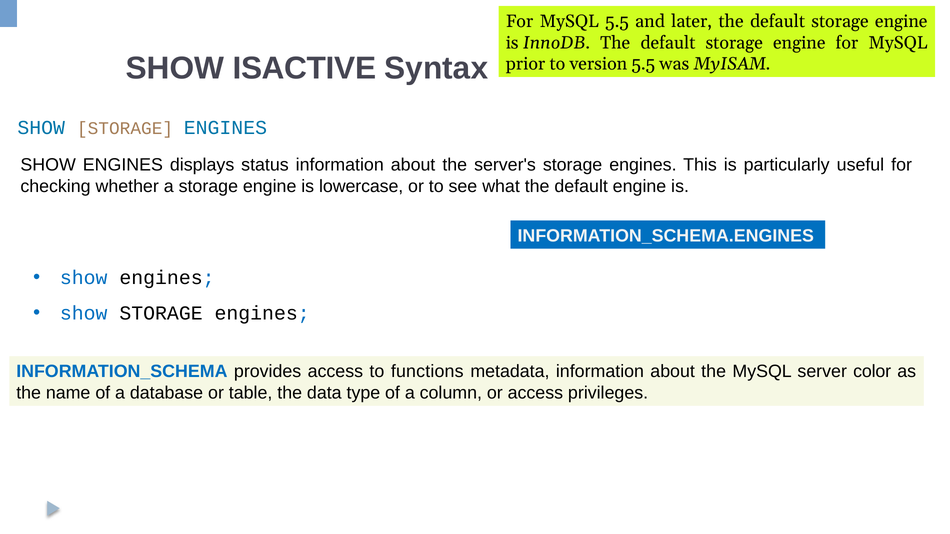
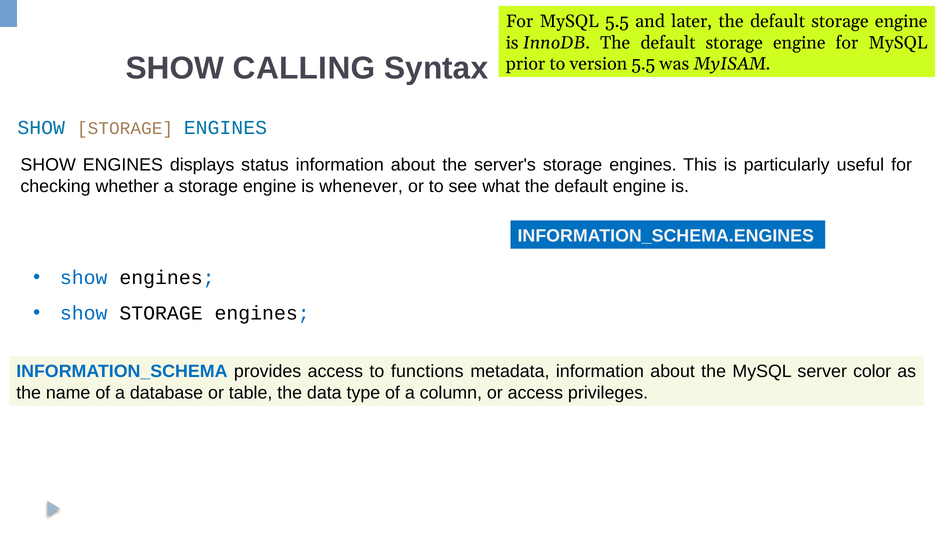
ISACTIVE: ISACTIVE -> CALLING
lowercase: lowercase -> whenever
